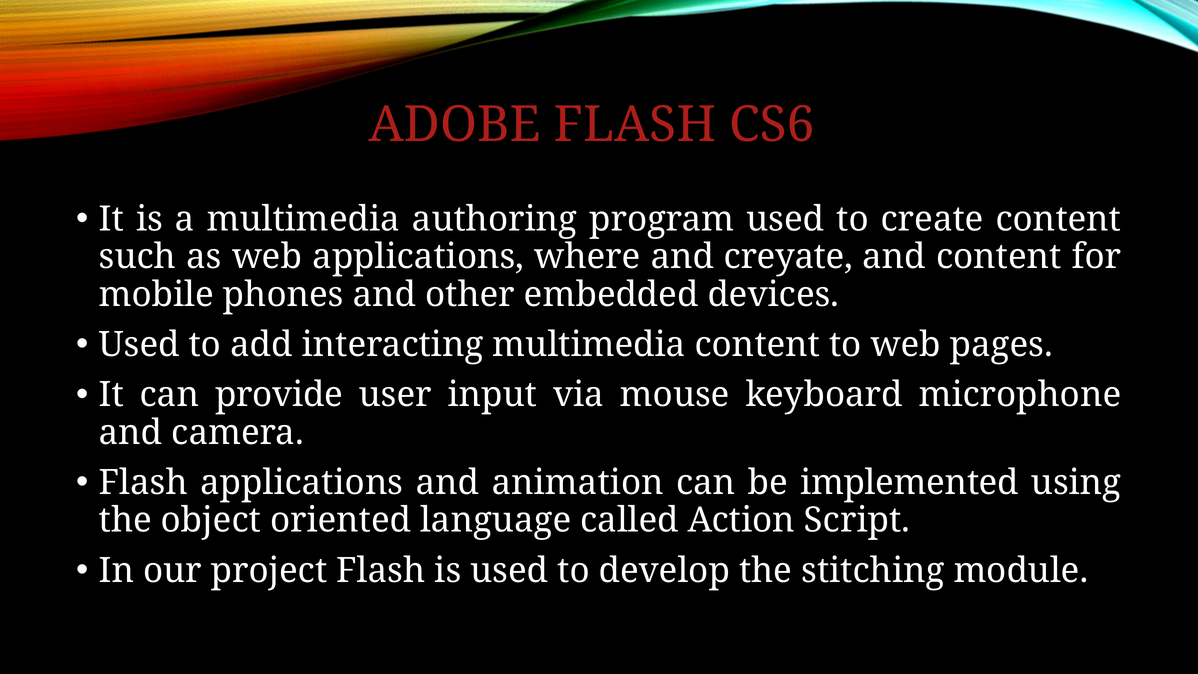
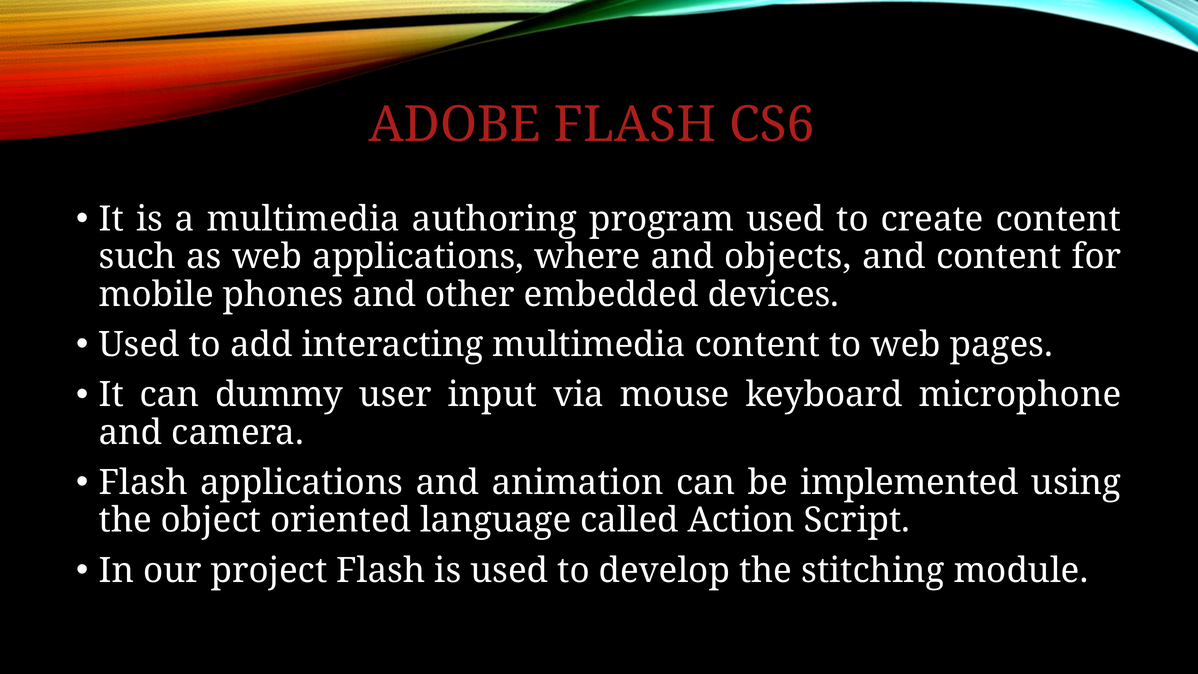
creyate: creyate -> objects
provide: provide -> dummy
